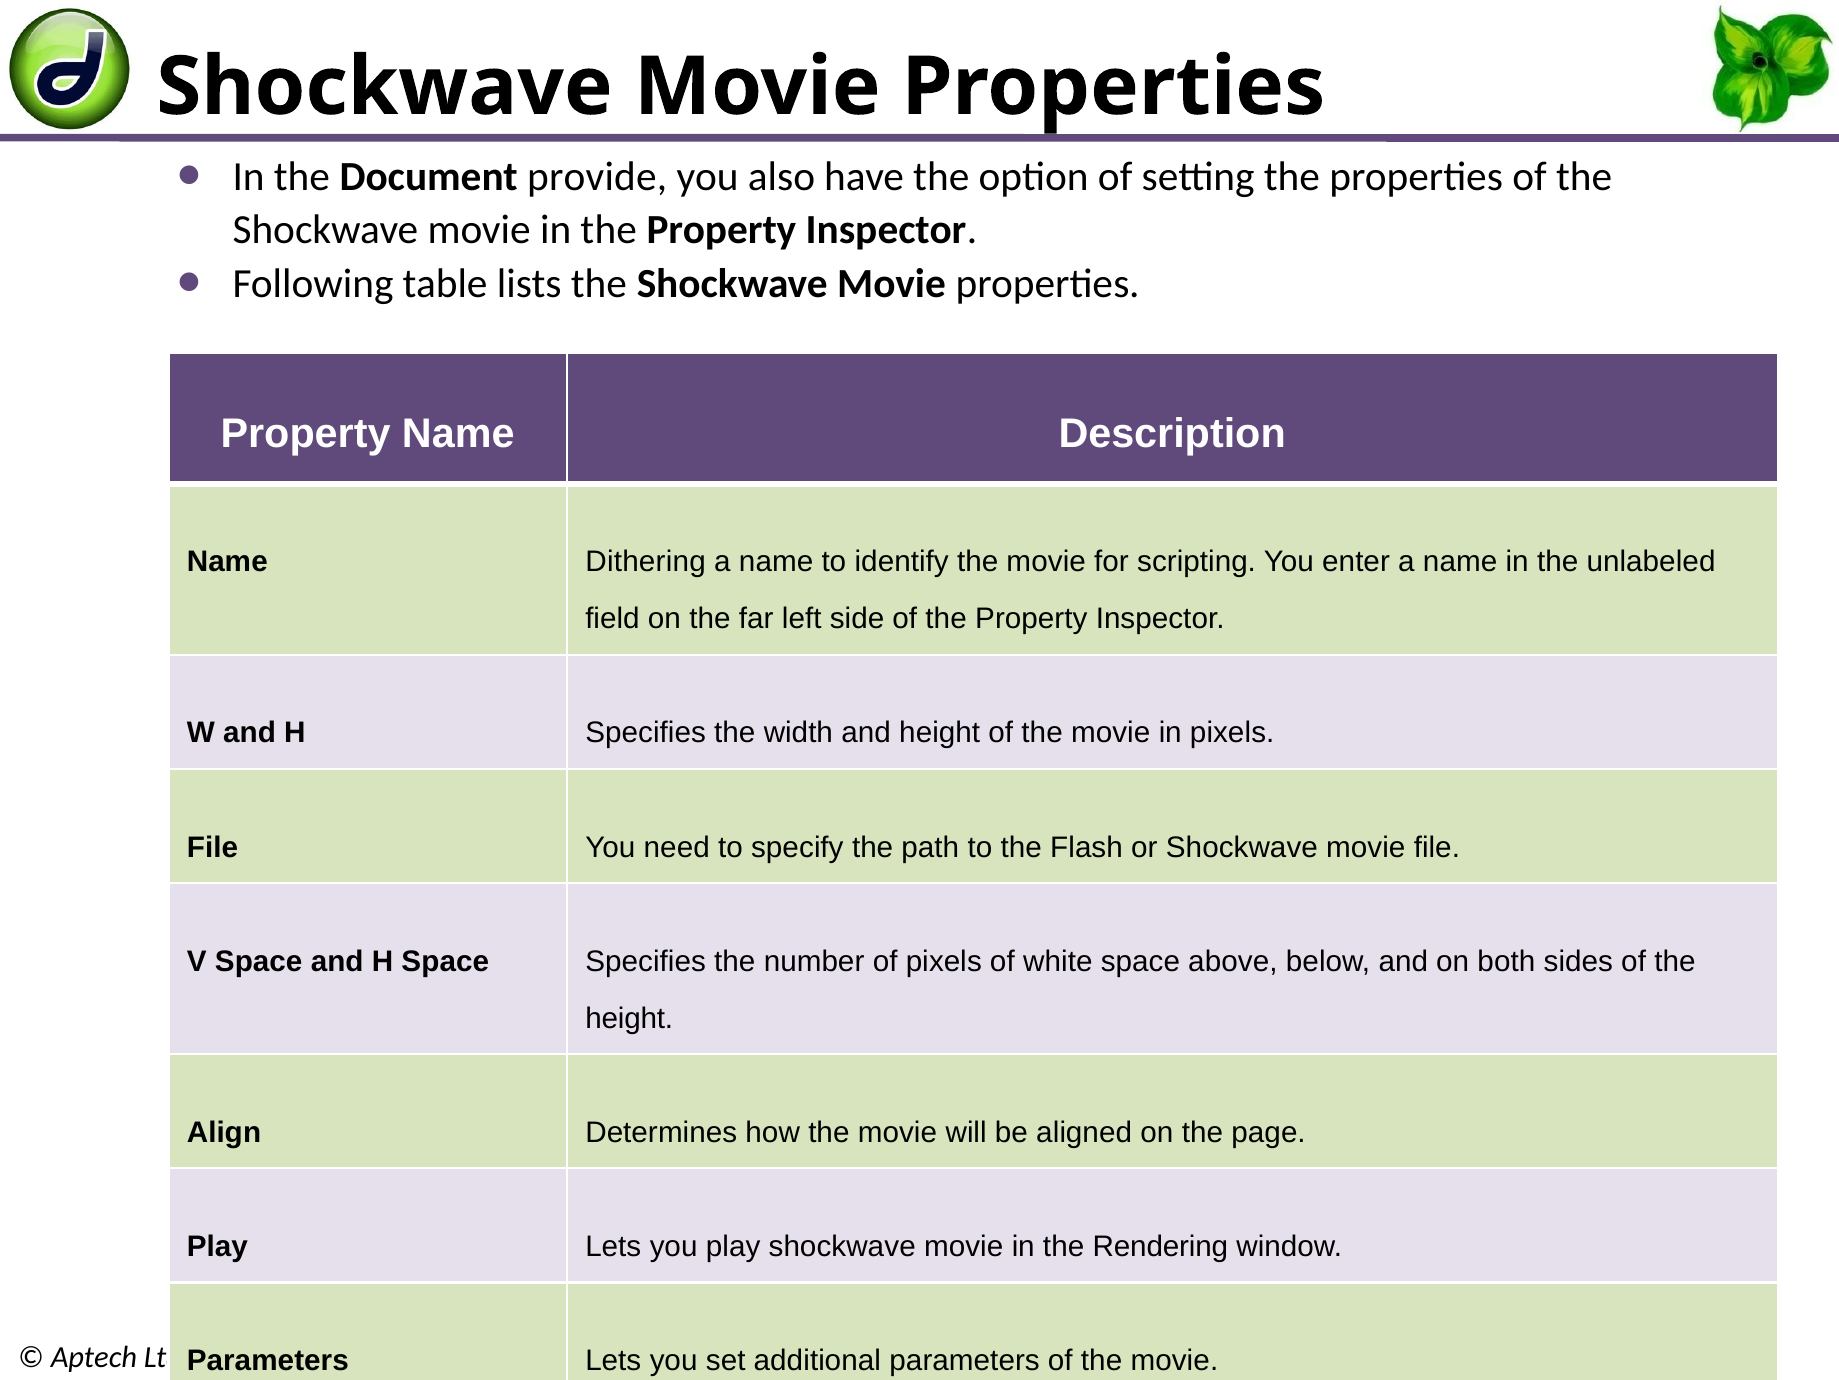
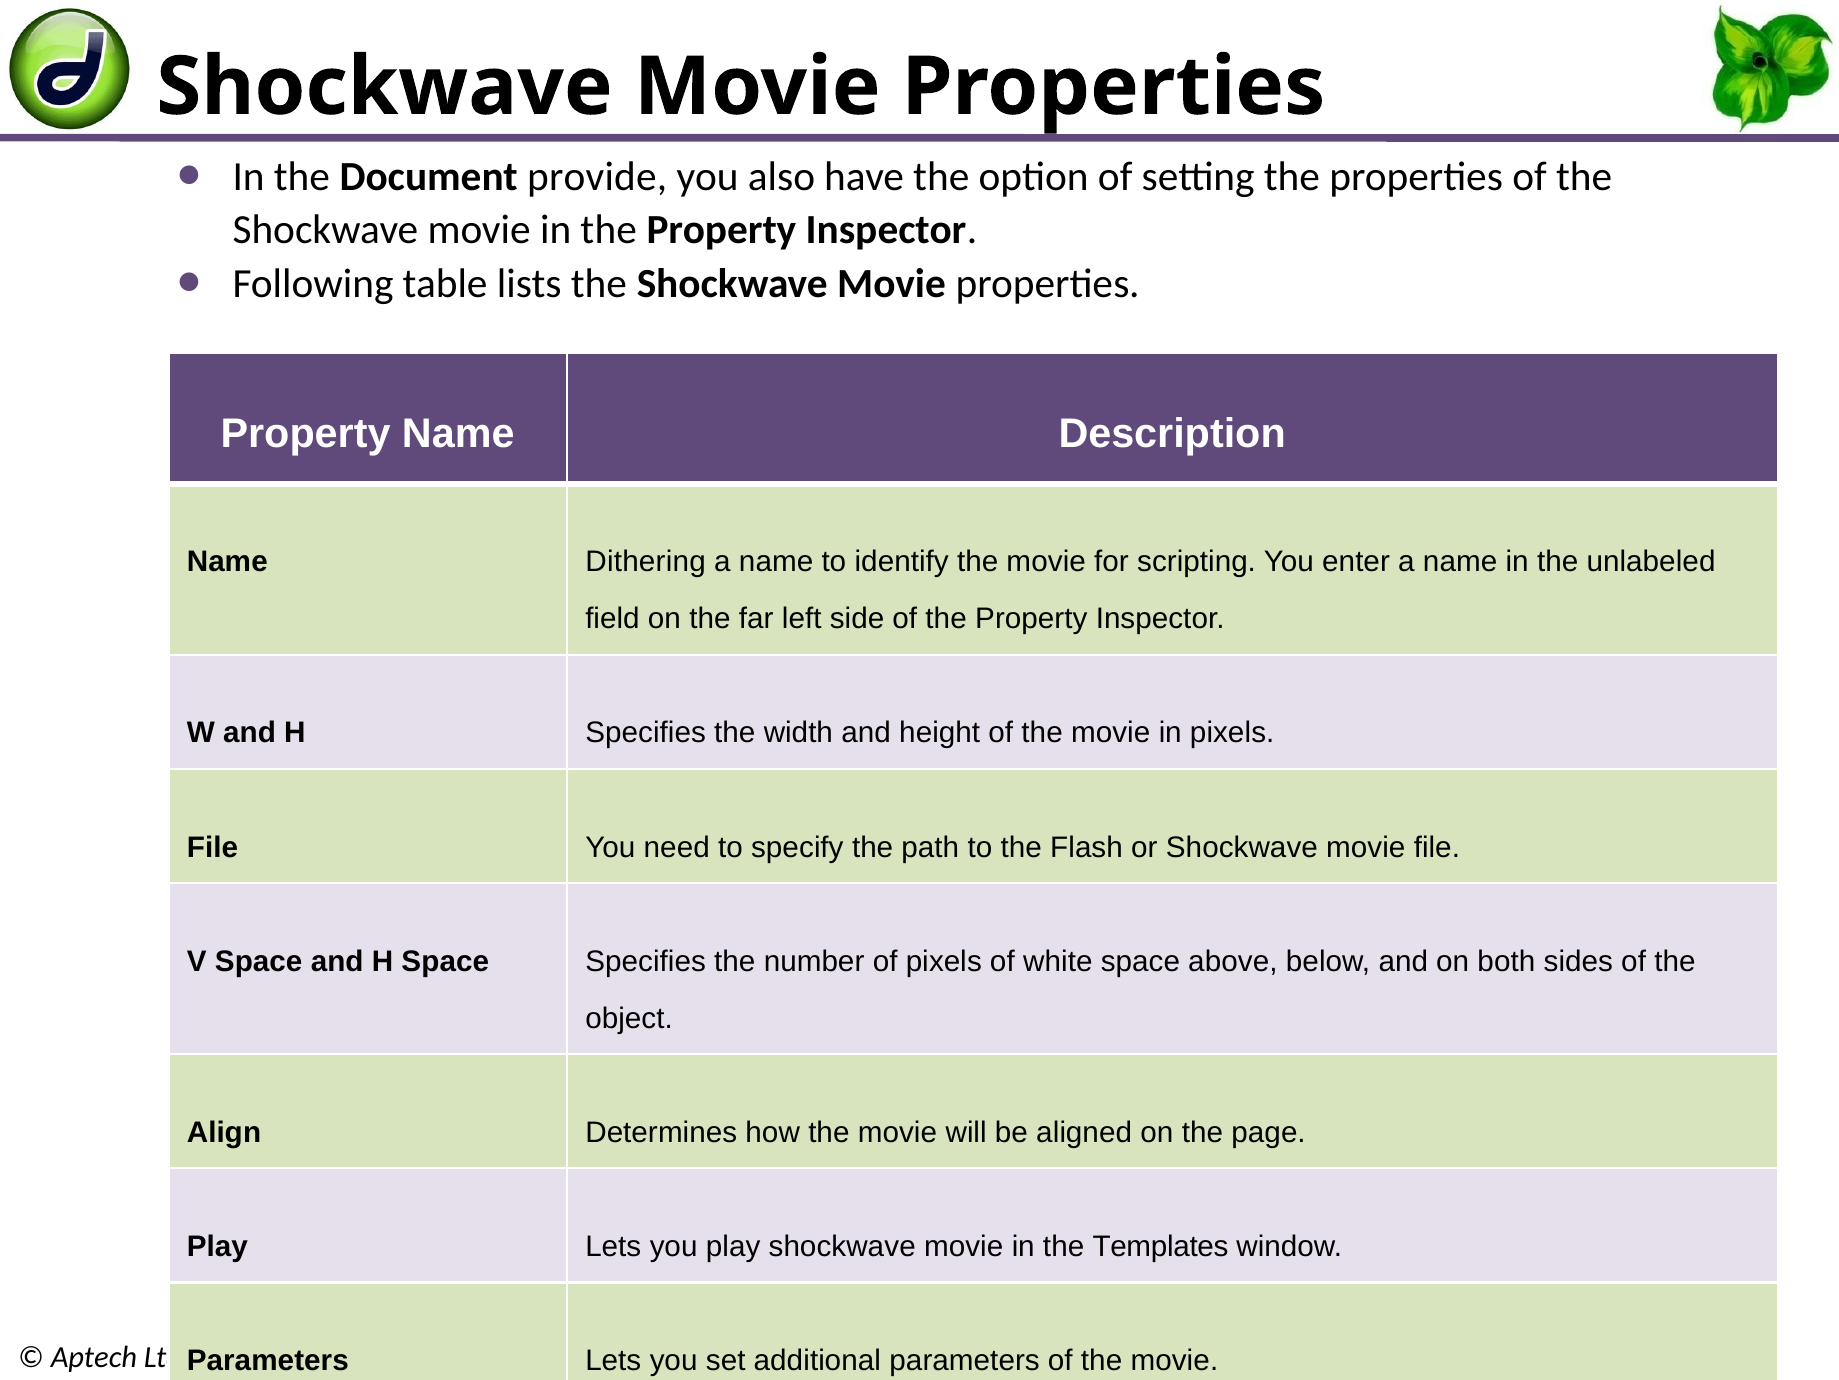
height at (629, 1018): height -> object
Rendering: Rendering -> Templates
